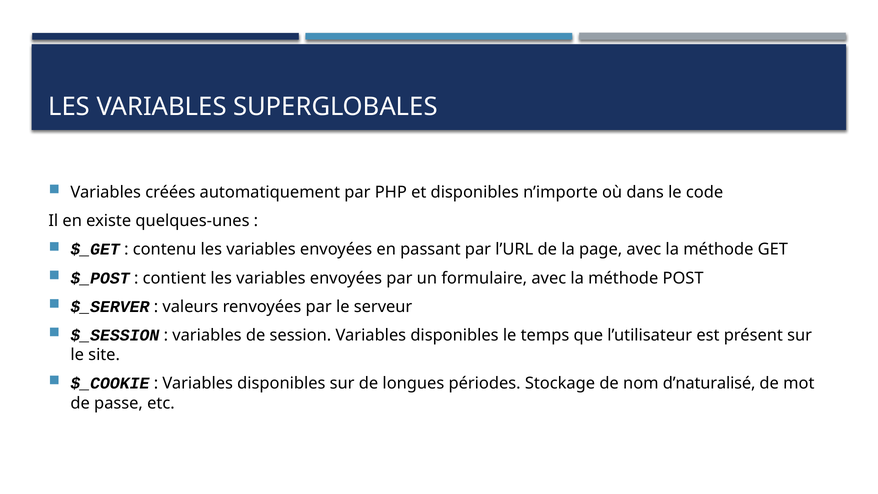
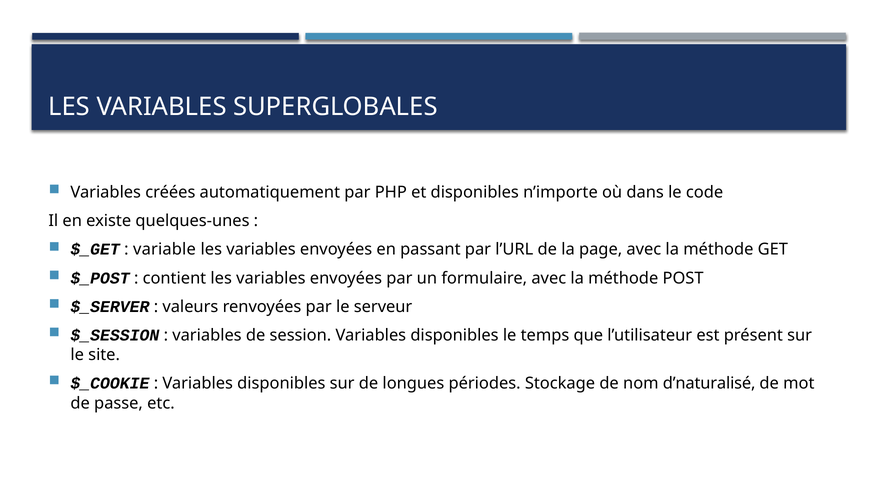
contenu: contenu -> variable
